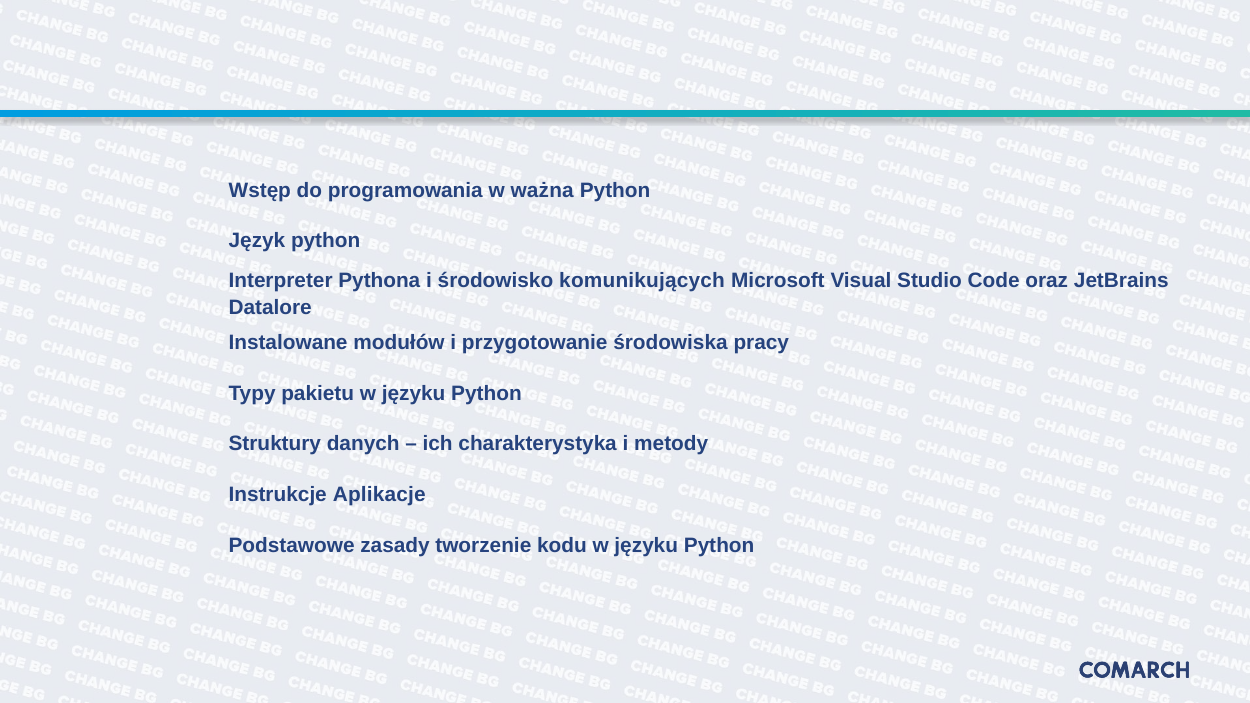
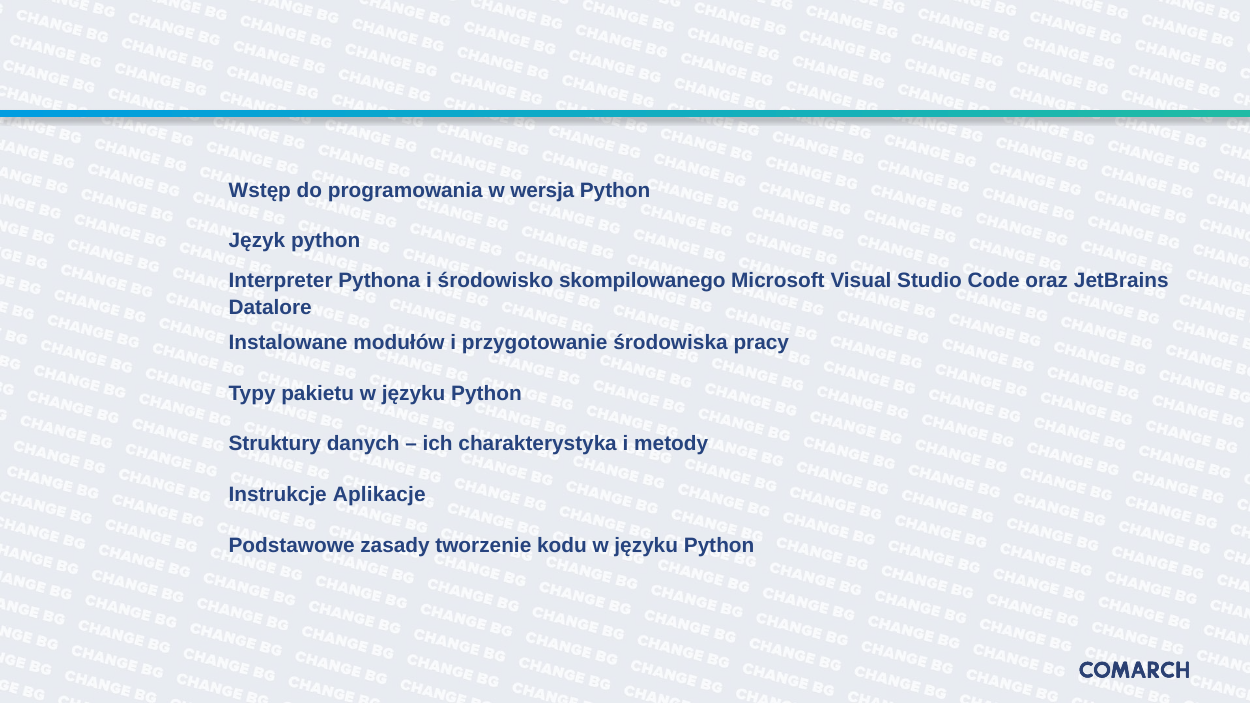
ważna: ważna -> wersja
komunikujących: komunikujących -> skompilowanego
